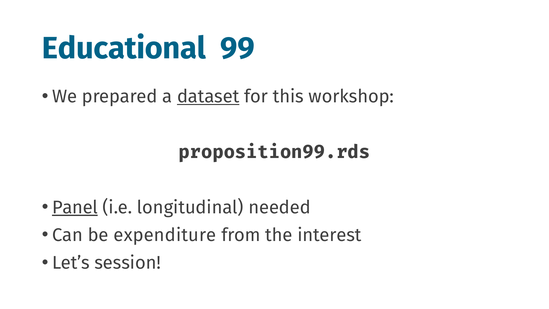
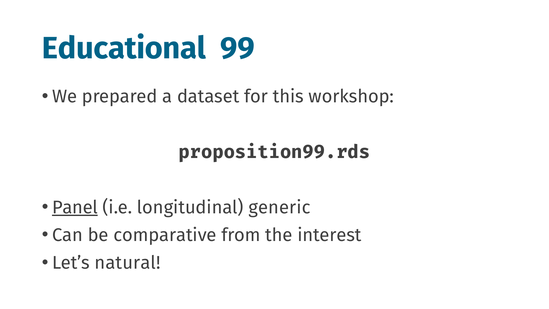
dataset underline: present -> none
needed: needed -> generic
expenditure: expenditure -> comparative
session: session -> natural
